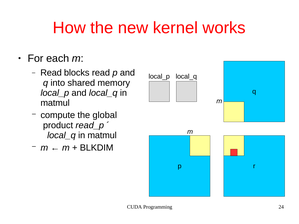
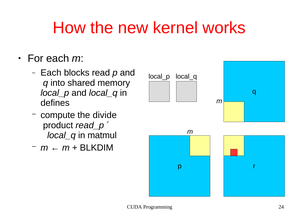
Read at (51, 73): Read -> Each
matmul at (55, 103): matmul -> defines
global: global -> divide
